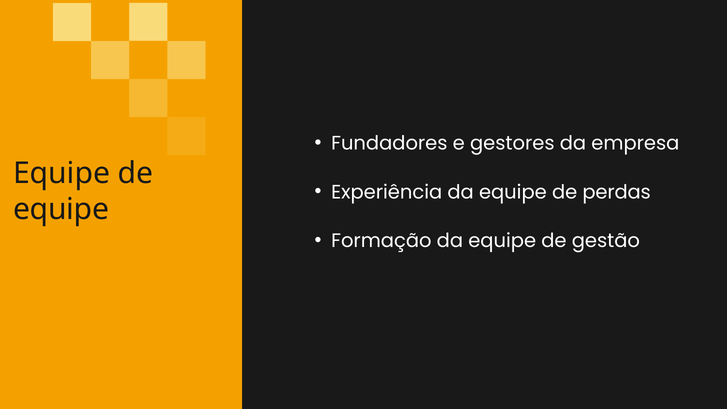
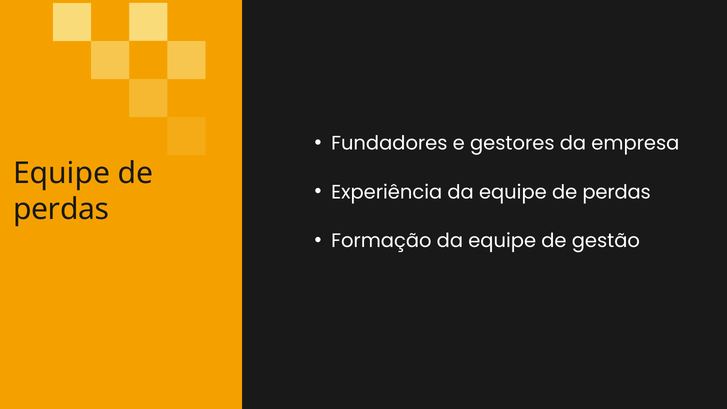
equipe at (61, 209): equipe -> perdas
